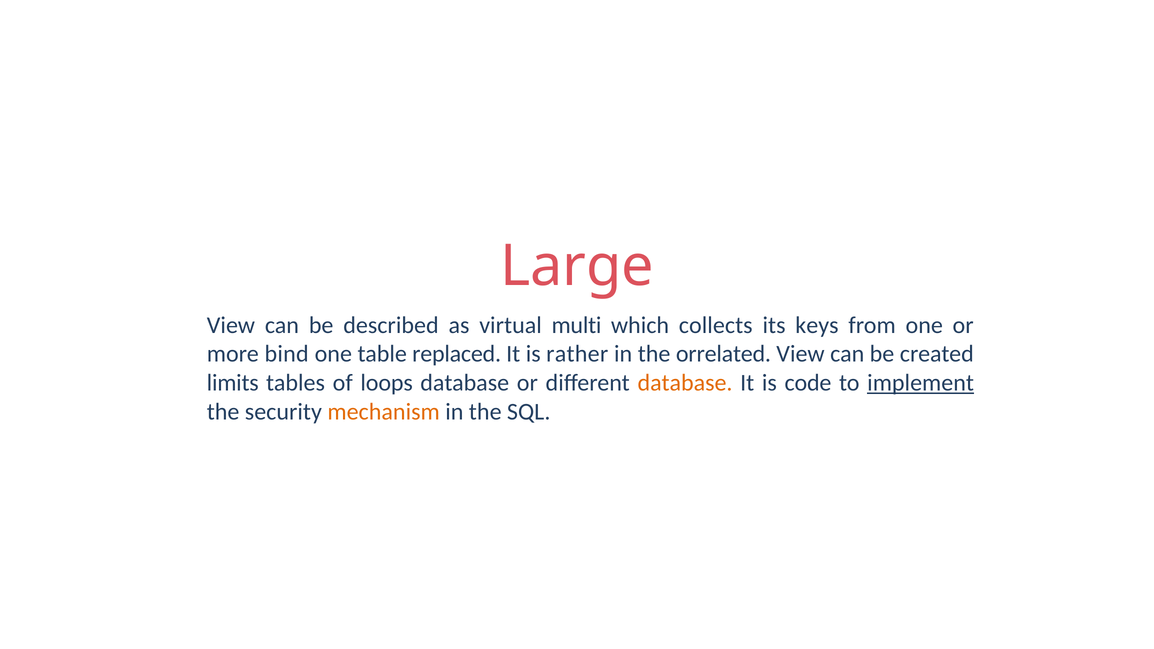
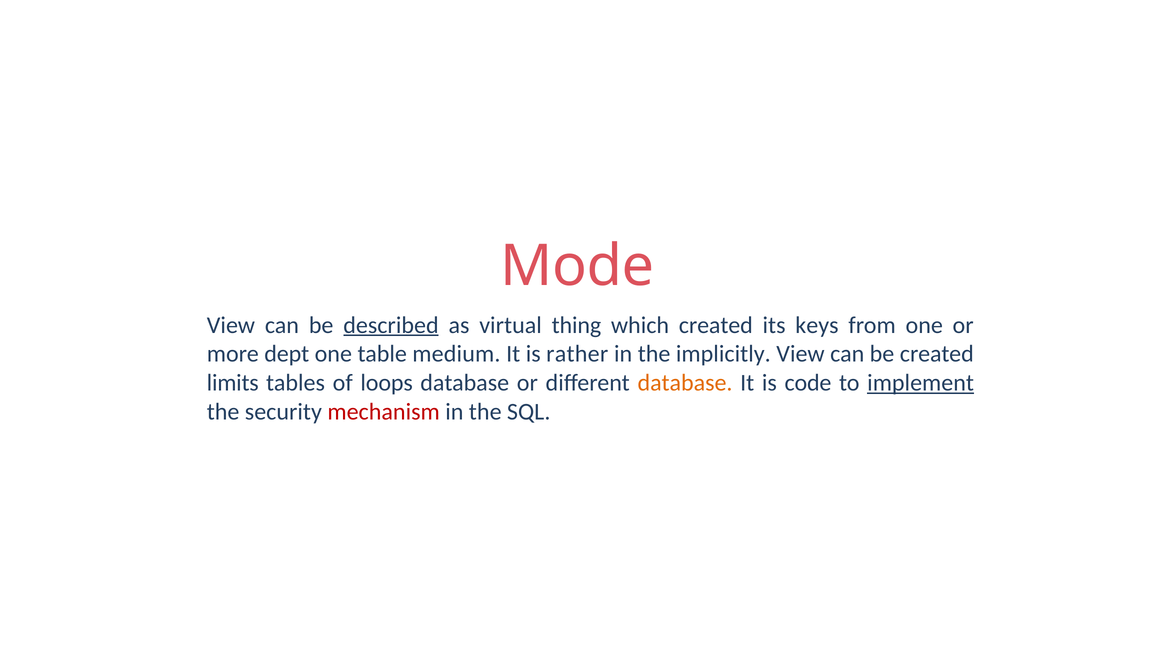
Large: Large -> Mode
described underline: none -> present
multi: multi -> thing
which collects: collects -> created
bind: bind -> dept
replaced: replaced -> medium
orrelated: orrelated -> implicitly
mechanism colour: orange -> red
